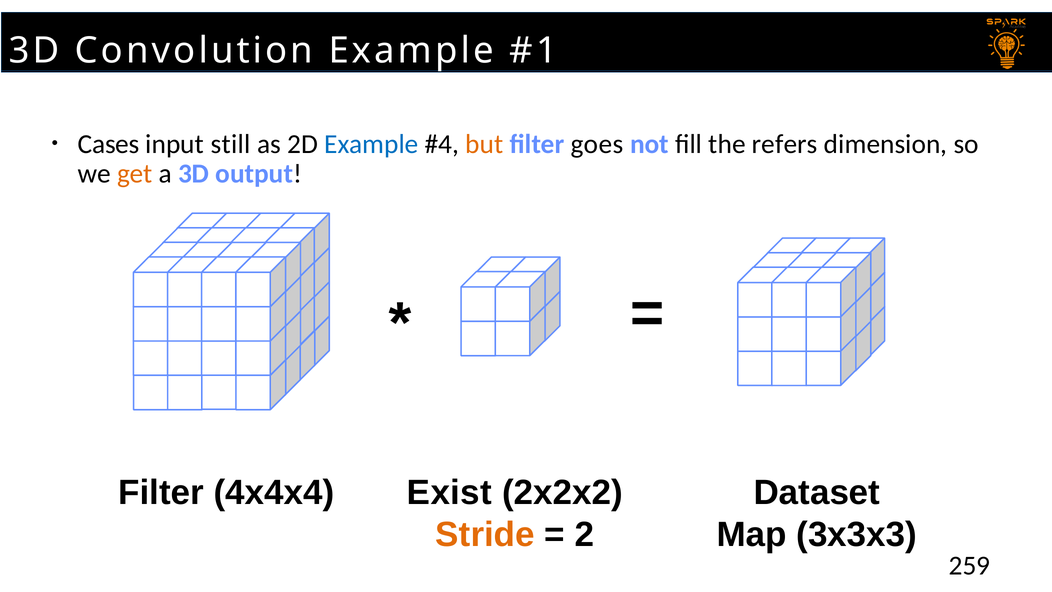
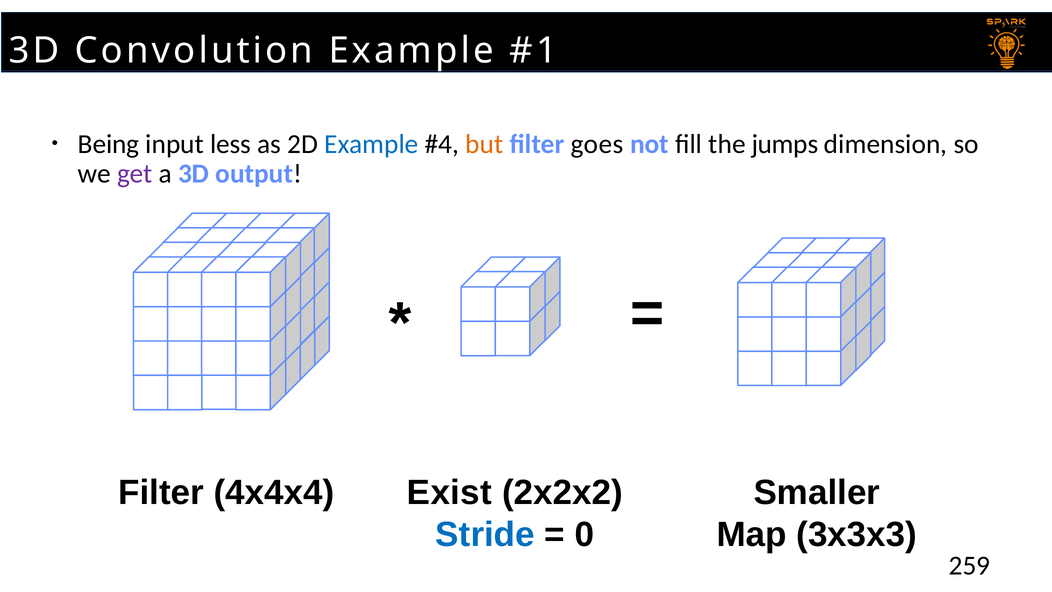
Cases: Cases -> Being
still: still -> less
refers: refers -> jumps
get colour: orange -> purple
Dataset: Dataset -> Smaller
Stride colour: orange -> blue
2: 2 -> 0
